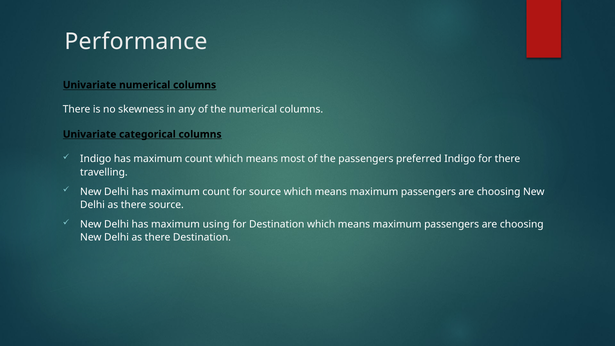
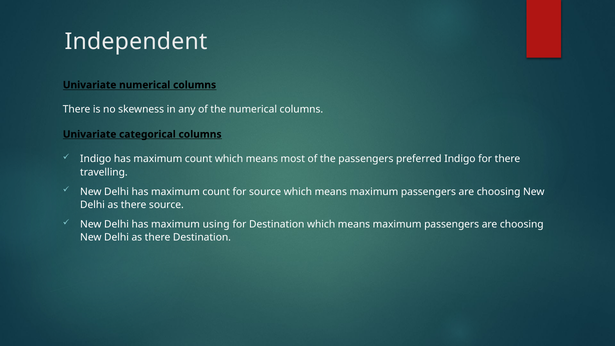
Performance: Performance -> Independent
